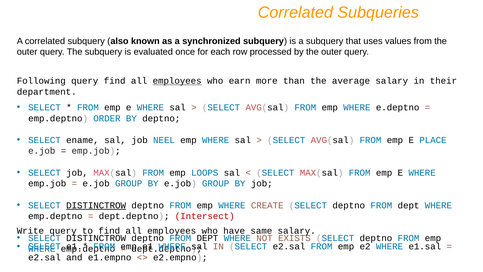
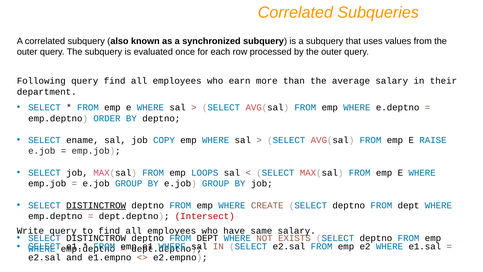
employees at (177, 81) underline: present -> none
NEEL: NEEL -> COPY
PLACE: PLACE -> RAISE
